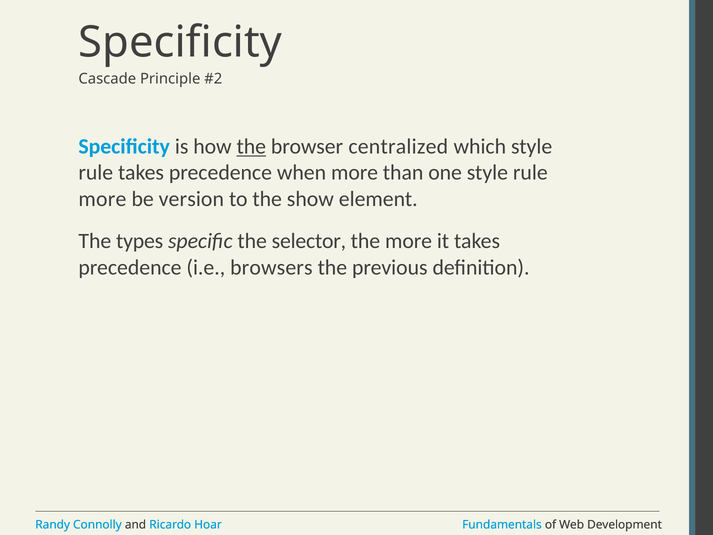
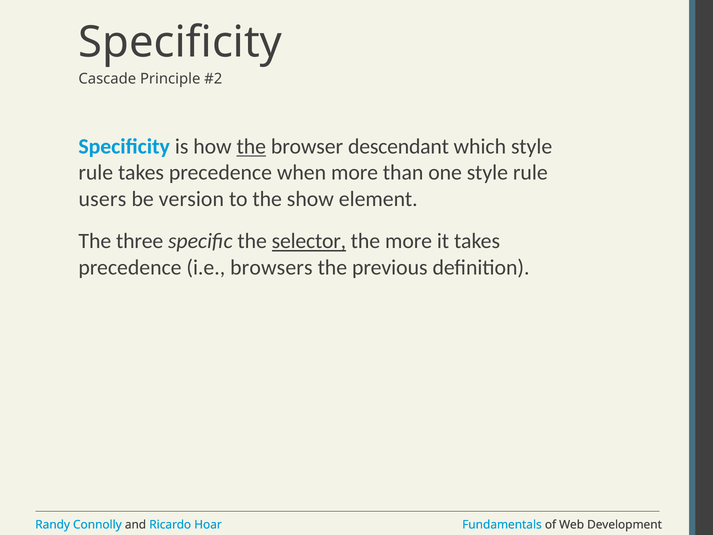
centralized: centralized -> descendant
more at (102, 199): more -> users
types: types -> three
selector underline: none -> present
